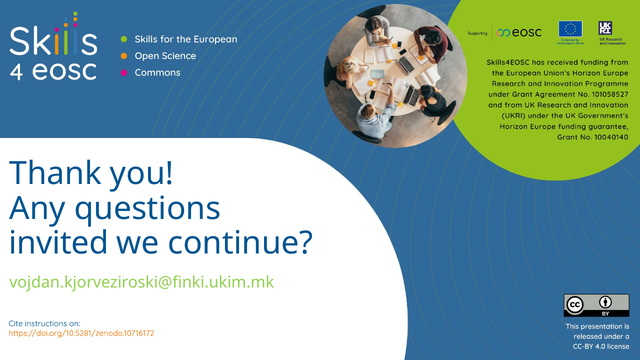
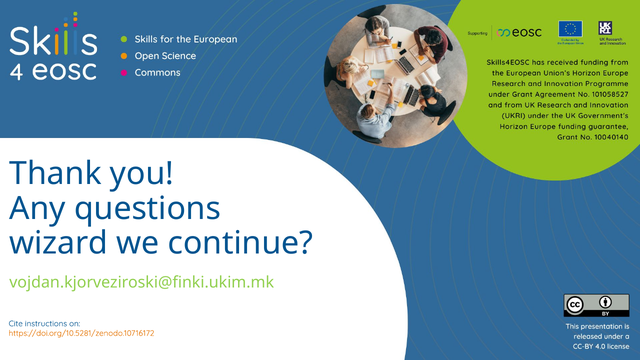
invited: invited -> wizard
